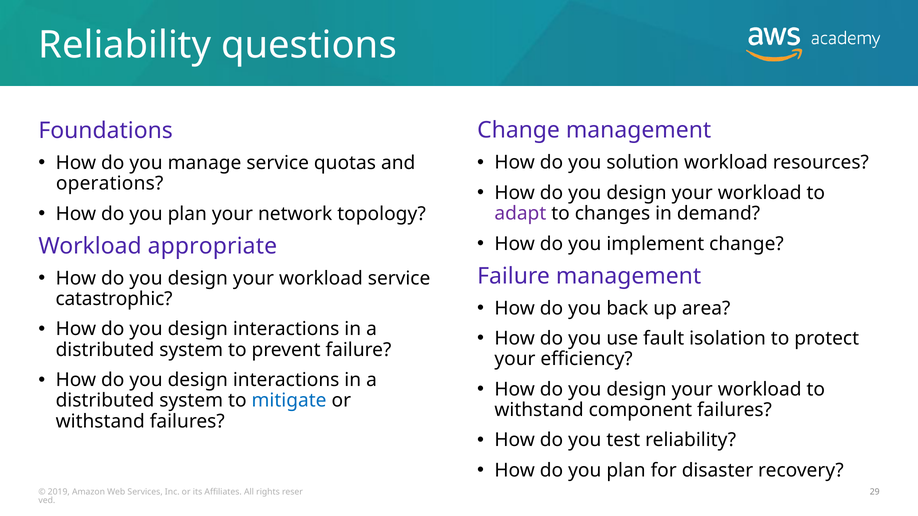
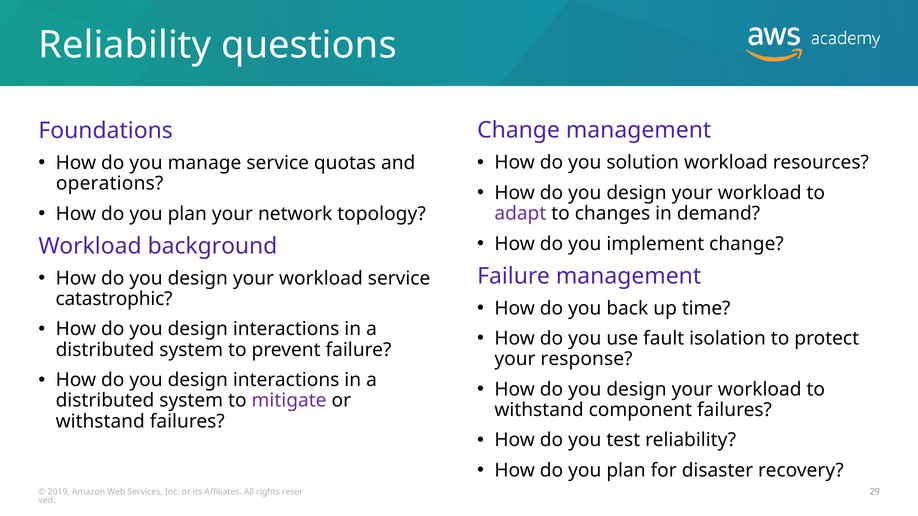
appropriate: appropriate -> background
area: area -> time
efficiency: efficiency -> response
mitigate colour: blue -> purple
